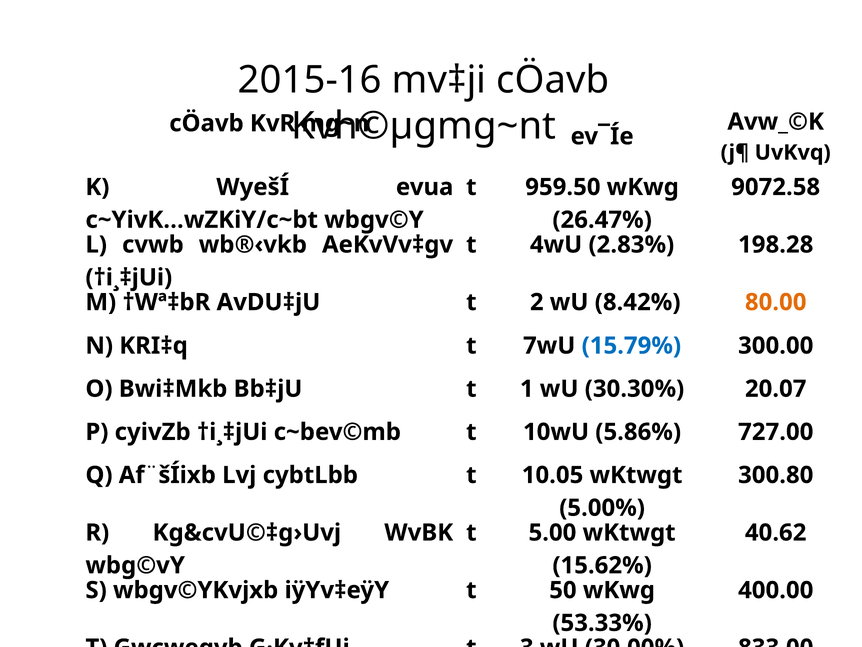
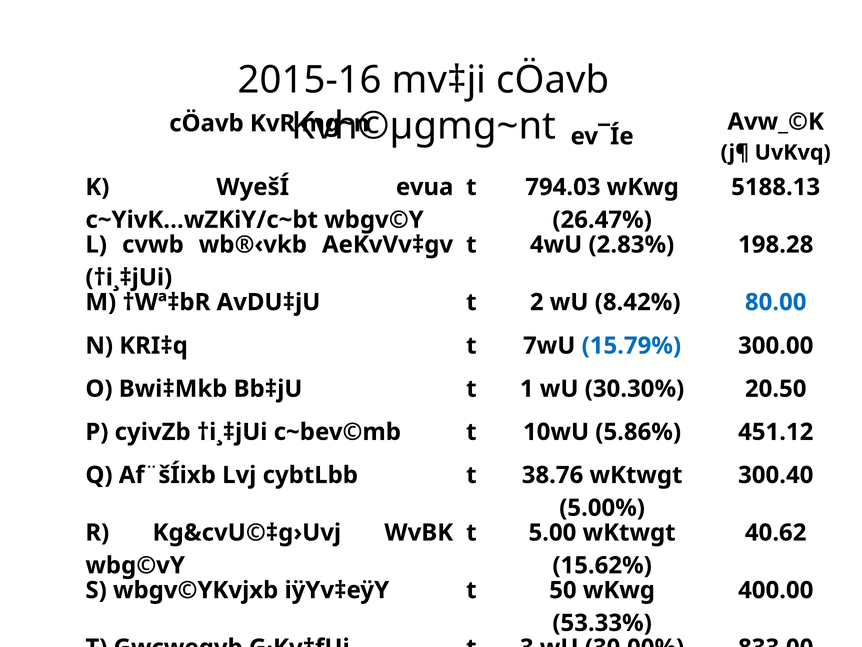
959.50: 959.50 -> 794.03
9072.58: 9072.58 -> 5188.13
80.00 colour: orange -> blue
20.07: 20.07 -> 20.50
727.00: 727.00 -> 451.12
10.05: 10.05 -> 38.76
300.80: 300.80 -> 300.40
